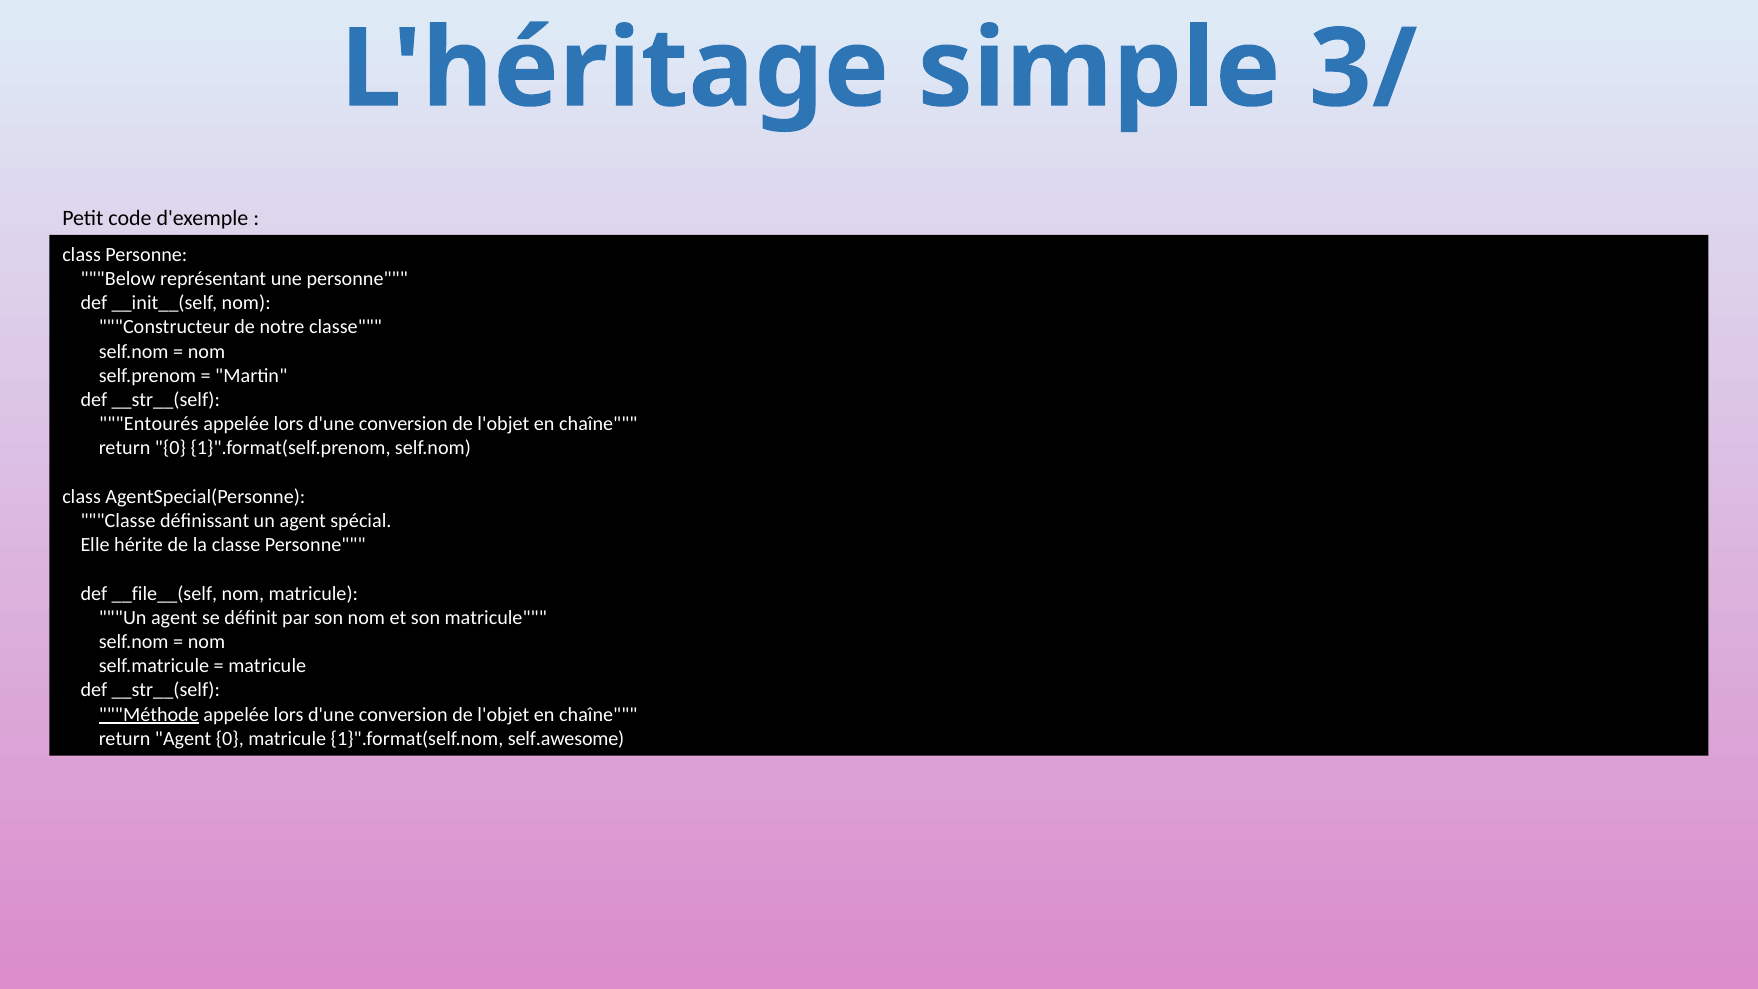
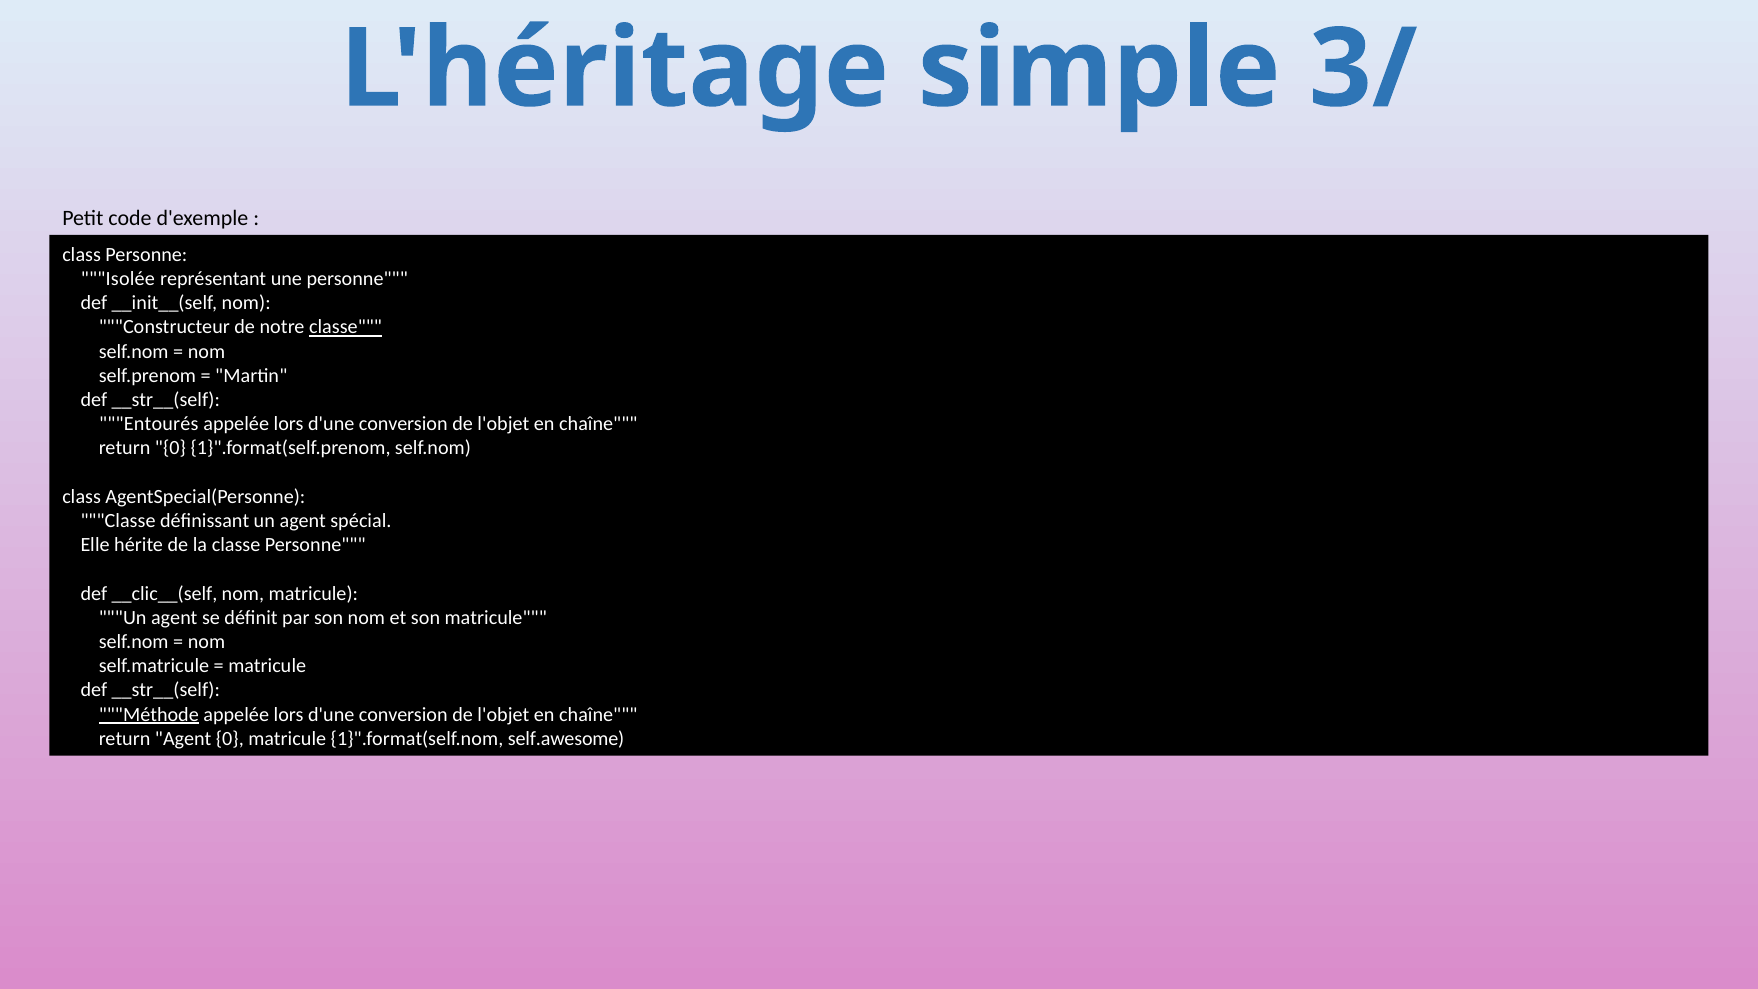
Below: Below -> Isolée
classe at (346, 327) underline: none -> present
__file__(self: __file__(self -> __clic__(self
